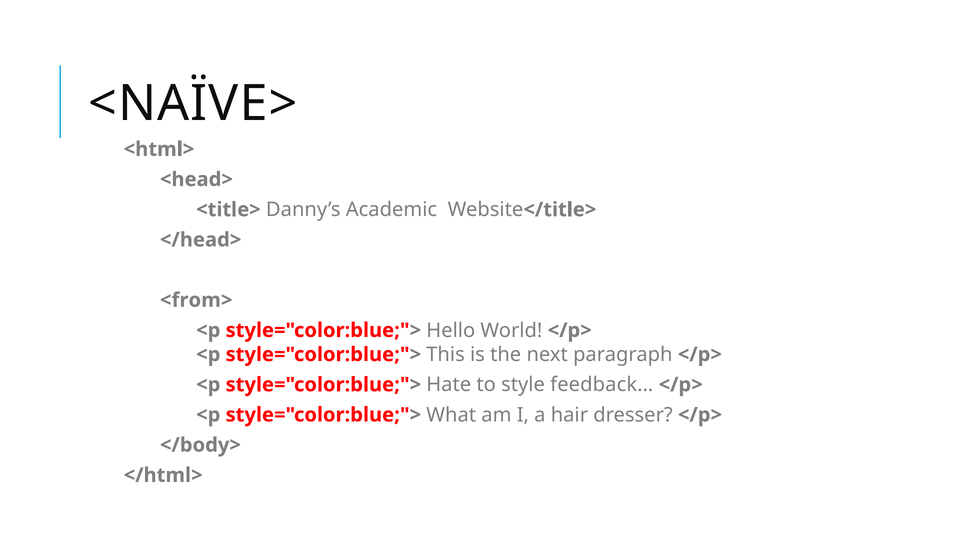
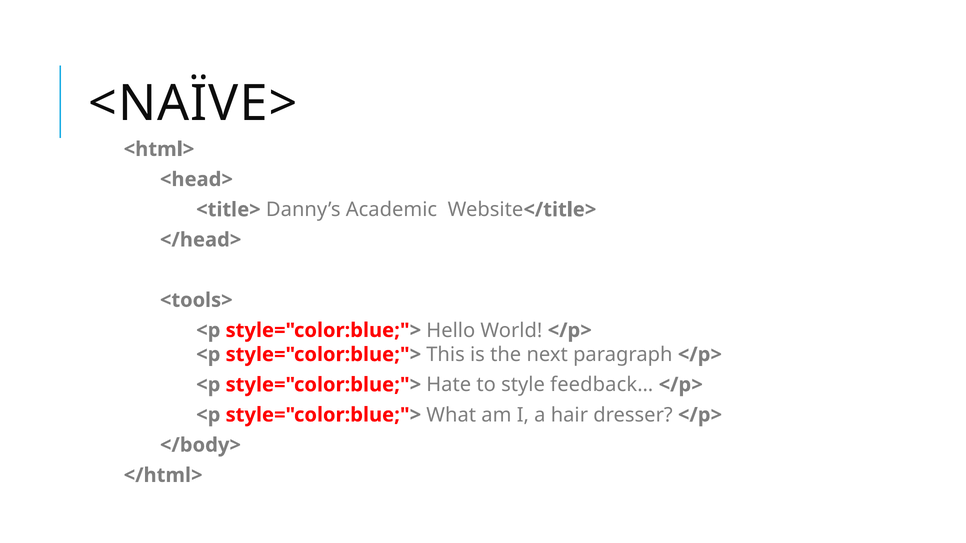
<from>: <from> -> <tools>
